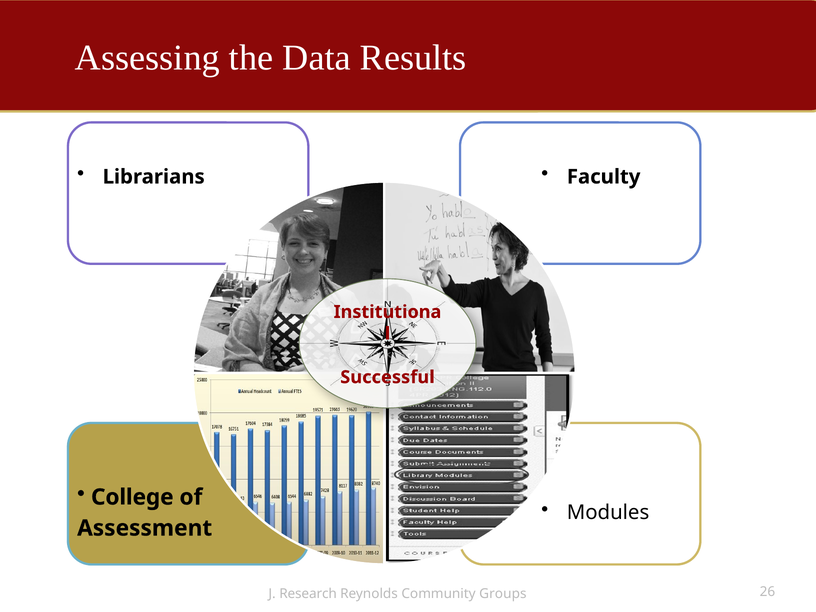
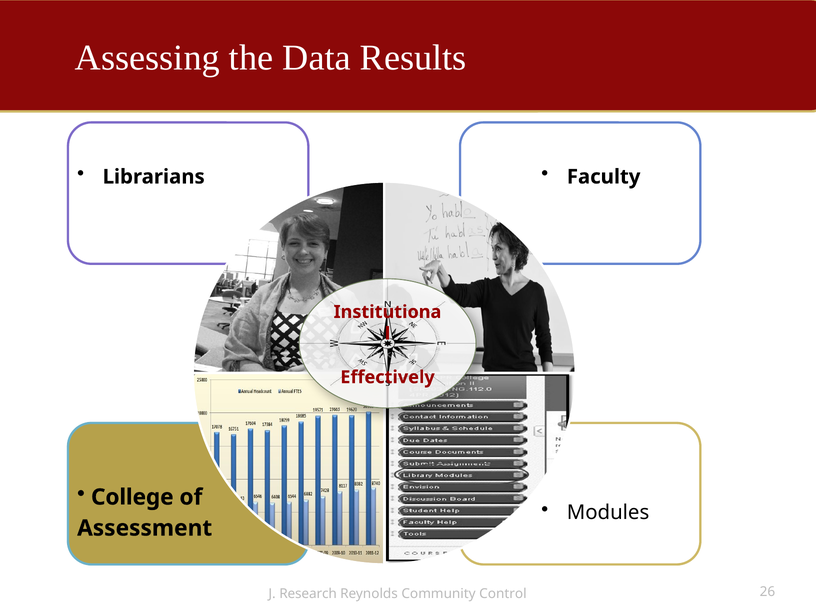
Successful: Successful -> Effectively
Groups: Groups -> Control
